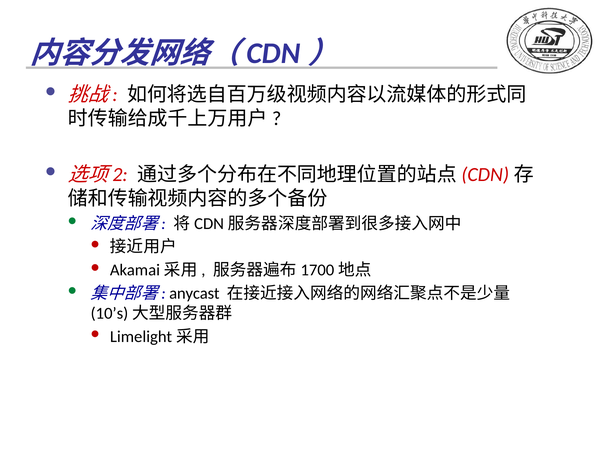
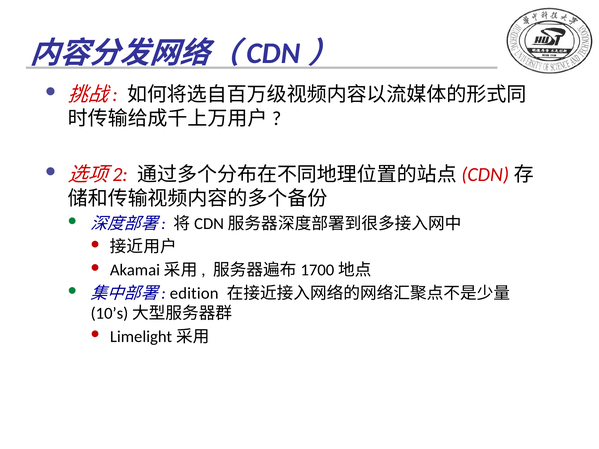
anycast: anycast -> edition
